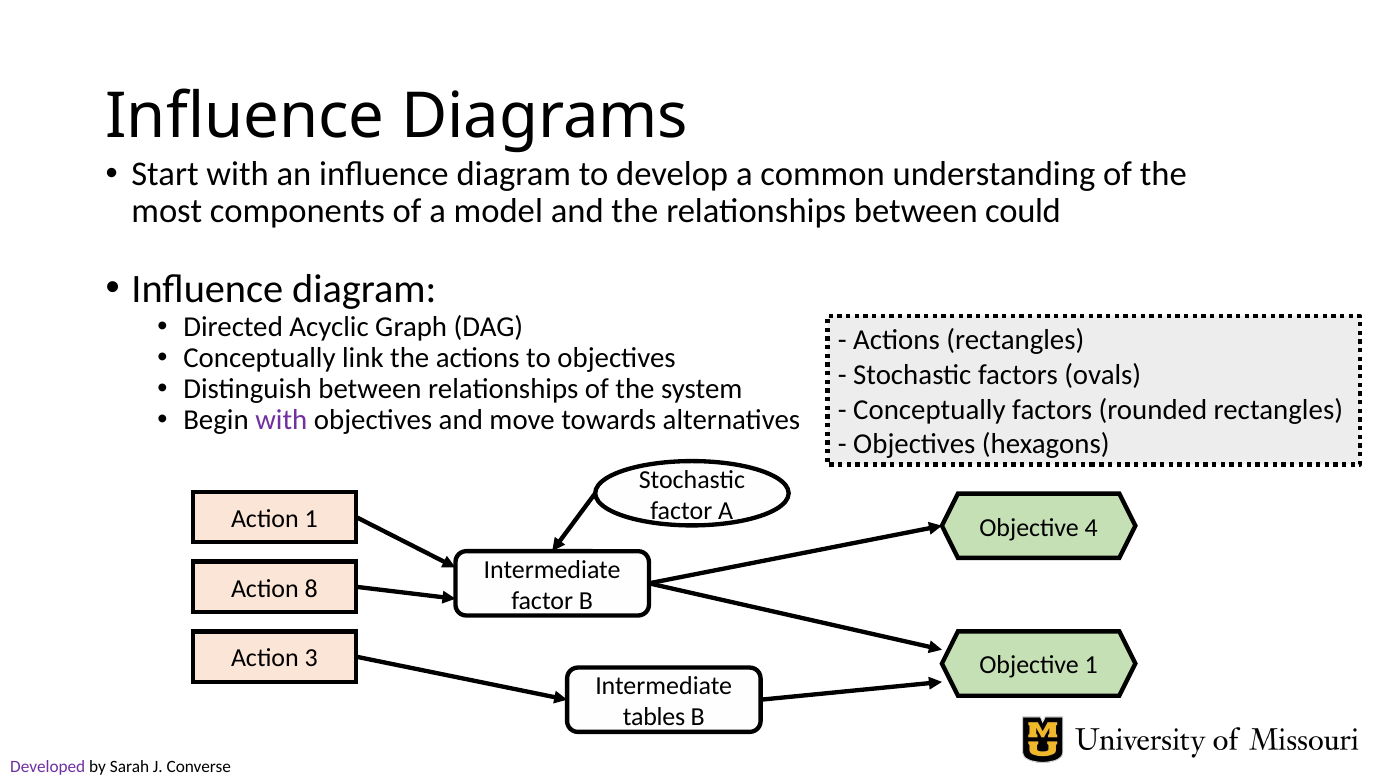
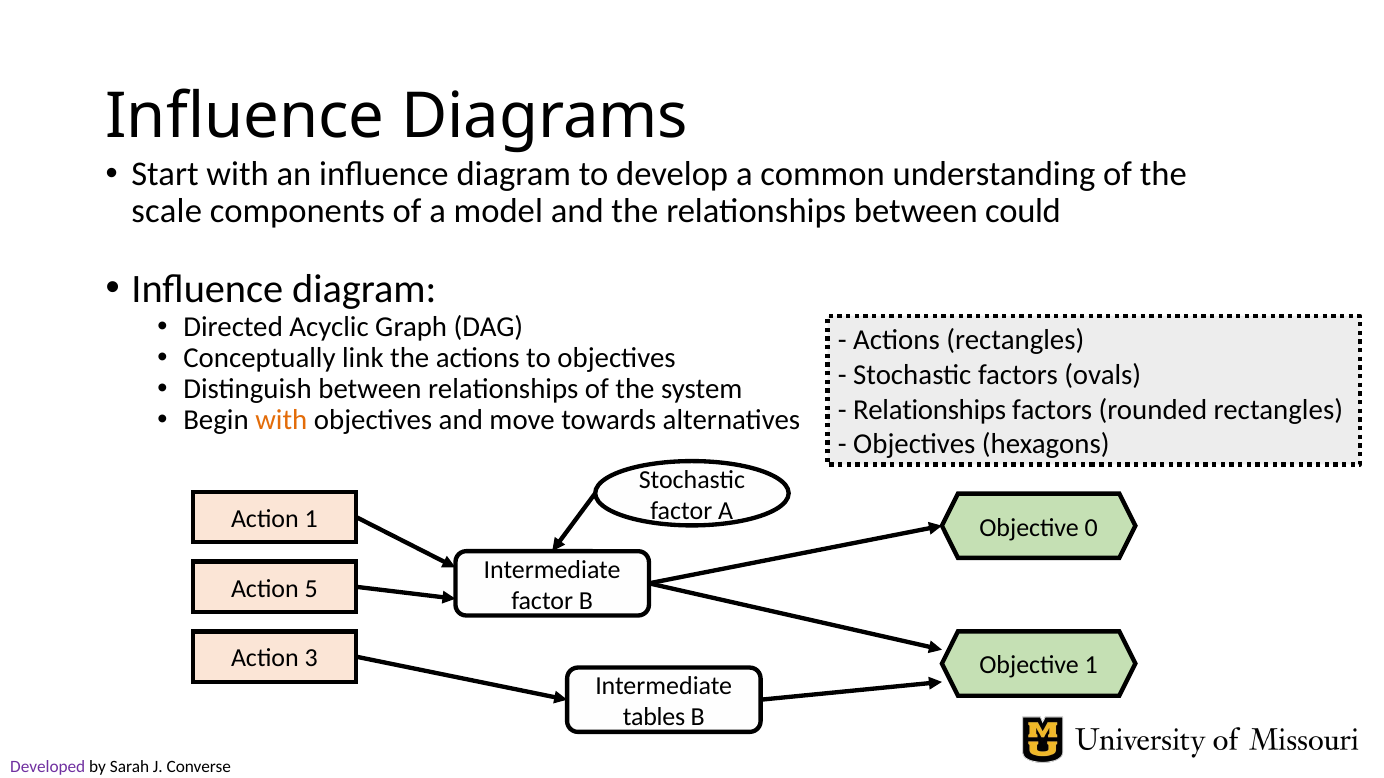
most: most -> scale
Conceptually at (929, 410): Conceptually -> Relationships
with at (281, 420) colour: purple -> orange
4: 4 -> 0
8: 8 -> 5
